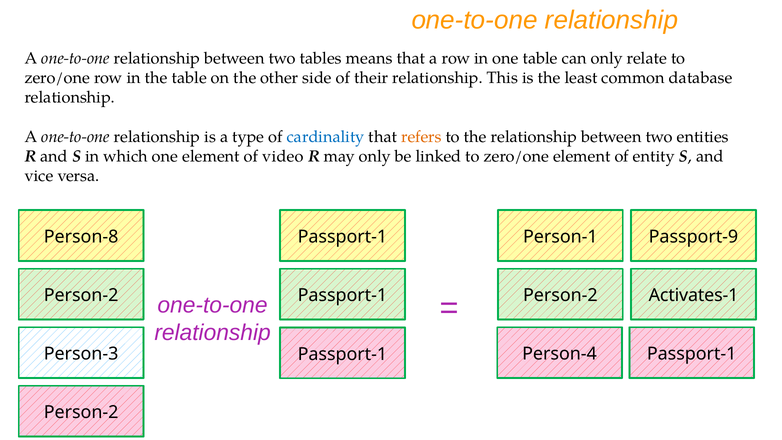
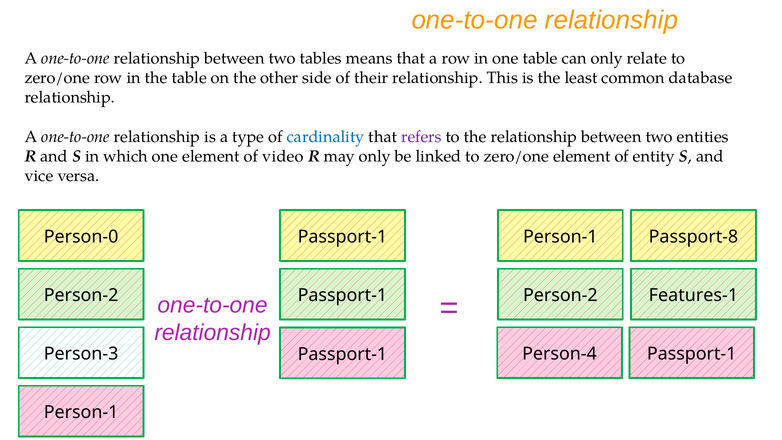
refers colour: orange -> purple
Person-8: Person-8 -> Person-0
Passport-9: Passport-9 -> Passport-8
Activates-1: Activates-1 -> Features-1
Person-2 at (81, 412): Person-2 -> Person-1
